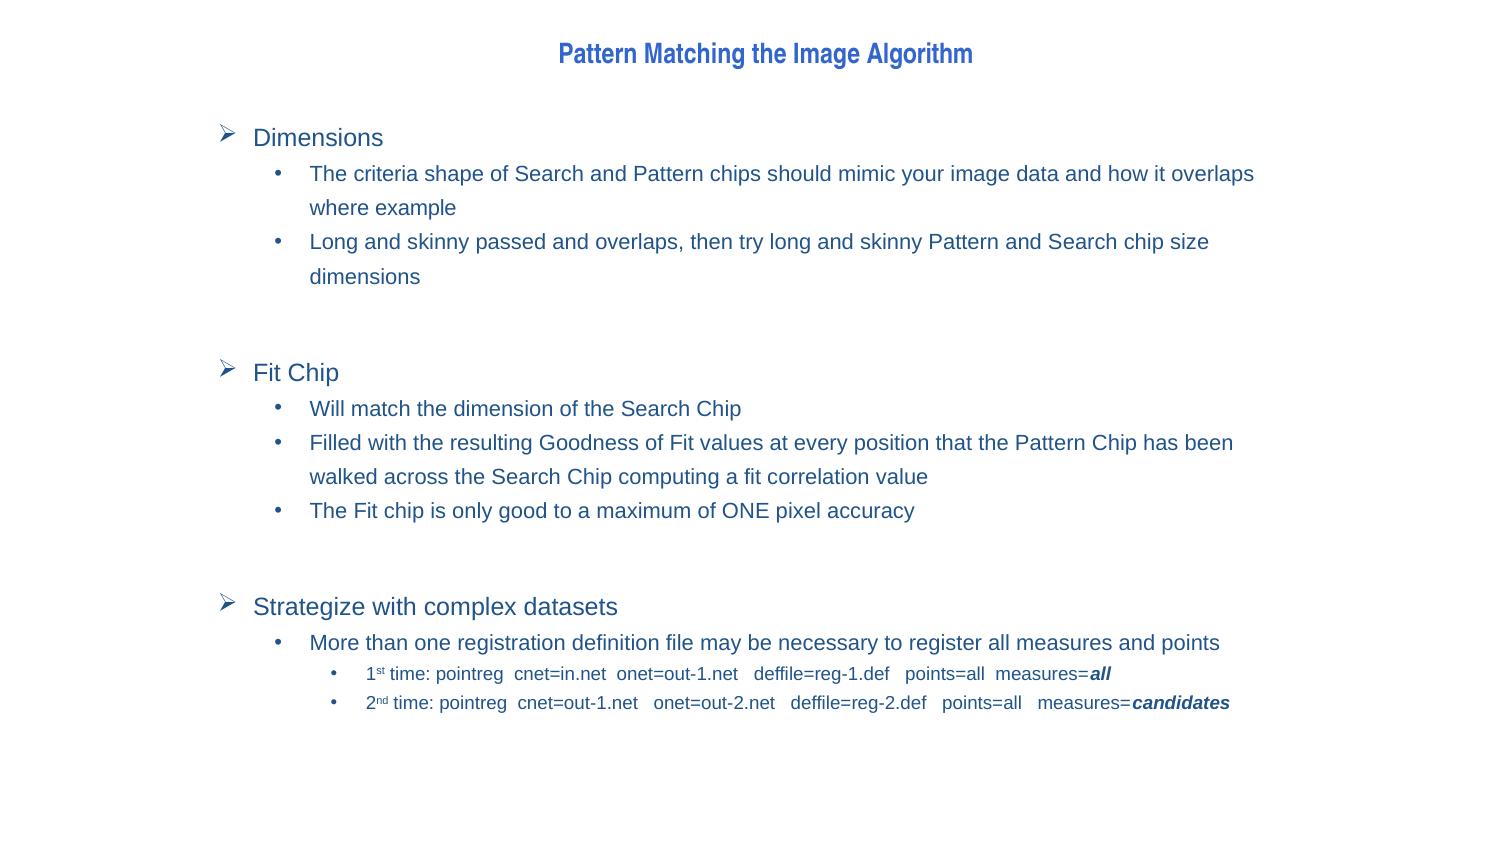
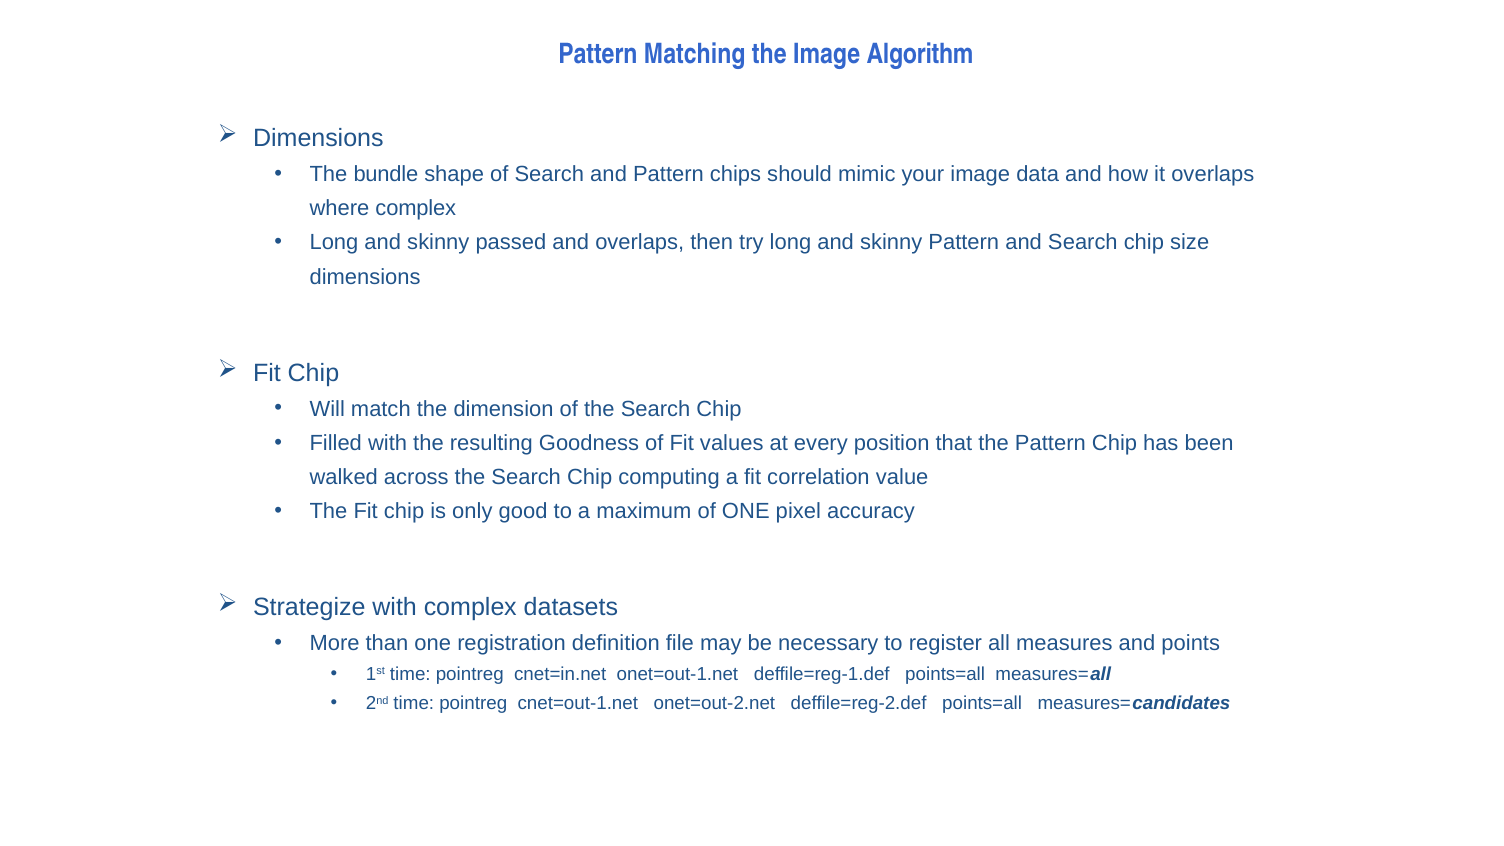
criteria: criteria -> bundle
where example: example -> complex
